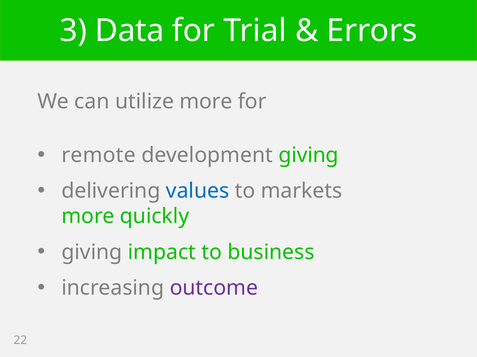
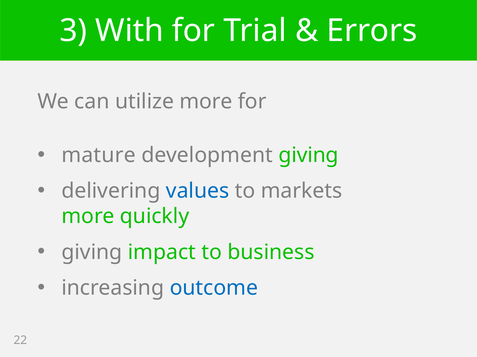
Data: Data -> With
remote: remote -> mature
outcome colour: purple -> blue
